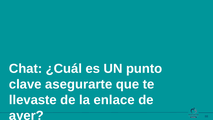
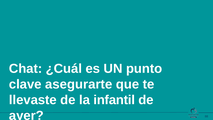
enlace: enlace -> infantil
